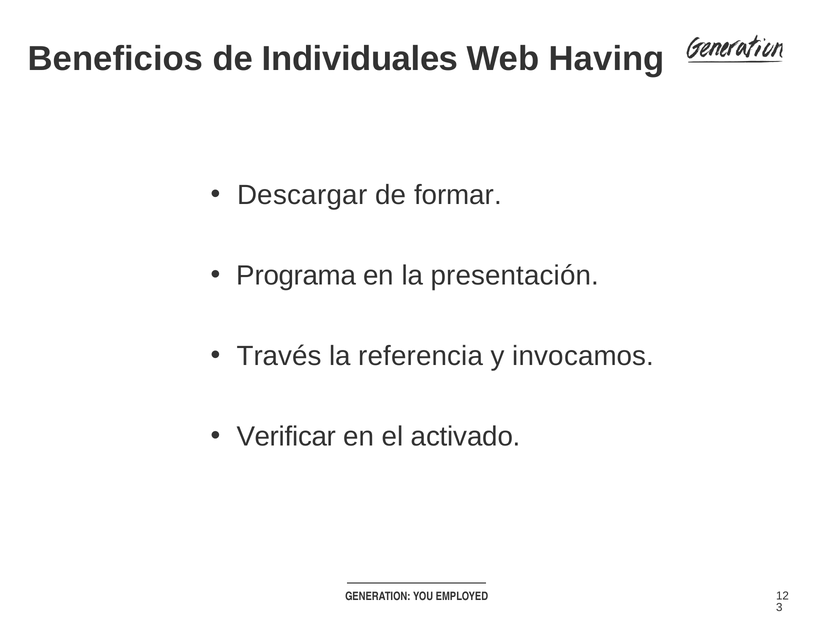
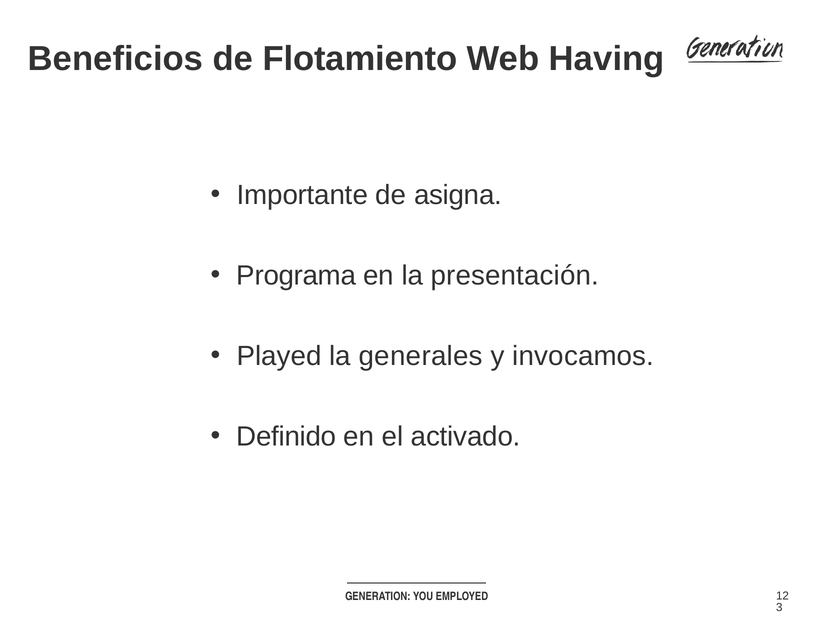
Individuales: Individuales -> Flotamiento
Descargar: Descargar -> Importante
formar: formar -> asigna
Través: Través -> Played
referencia: referencia -> generales
Verificar: Verificar -> Definido
